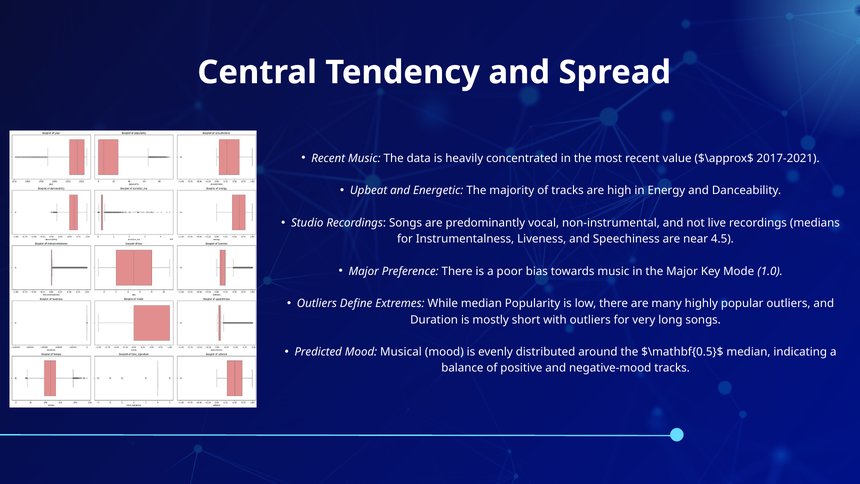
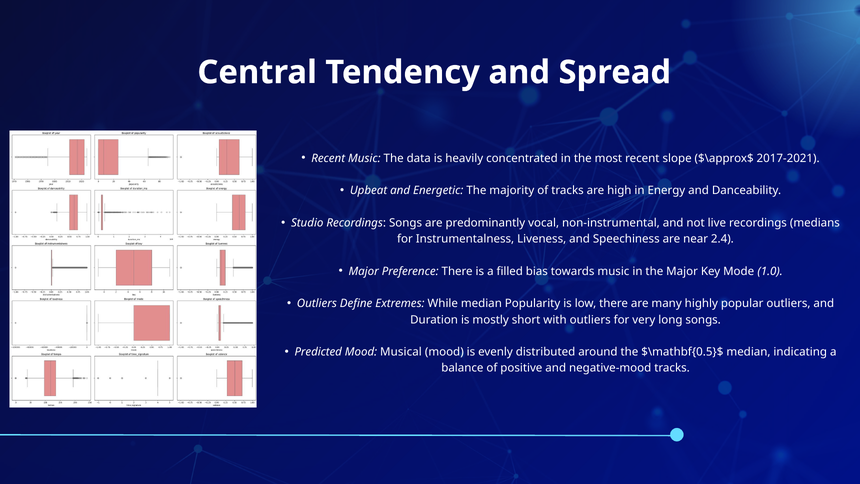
value: value -> slope
4.5: 4.5 -> 2.4
poor: poor -> filled
